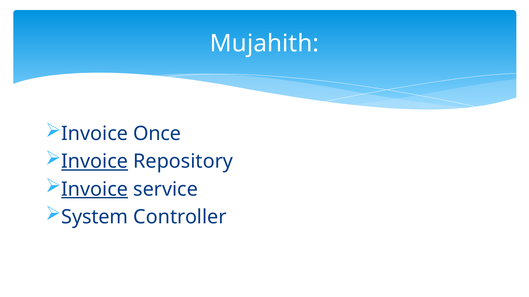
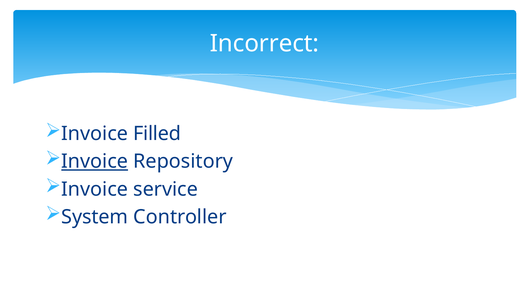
Mujahith: Mujahith -> Incorrect
Once: Once -> Filled
Invoice at (95, 190) underline: present -> none
